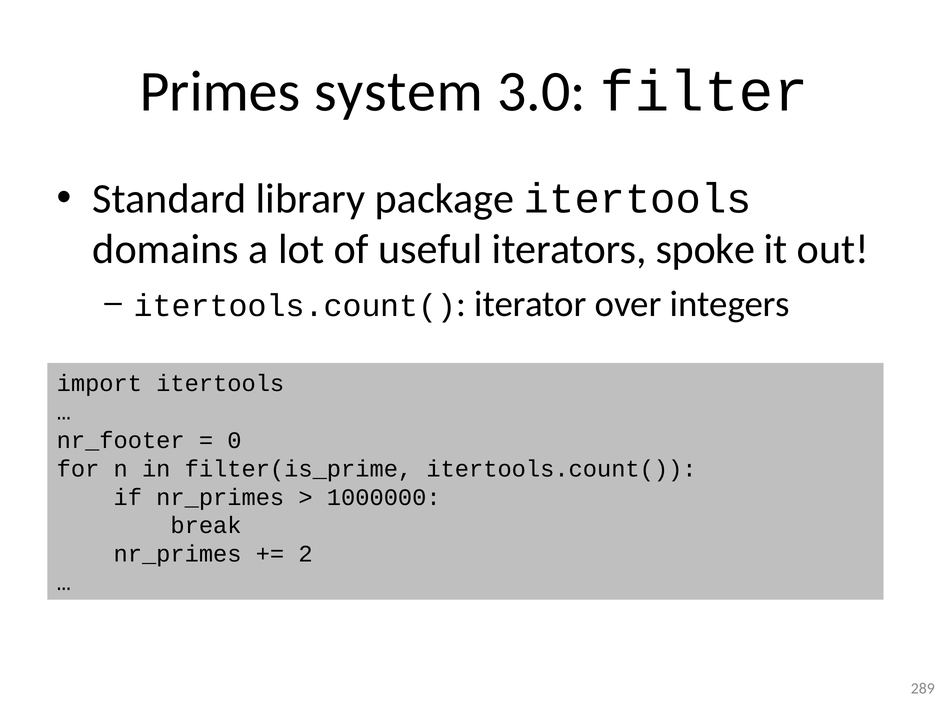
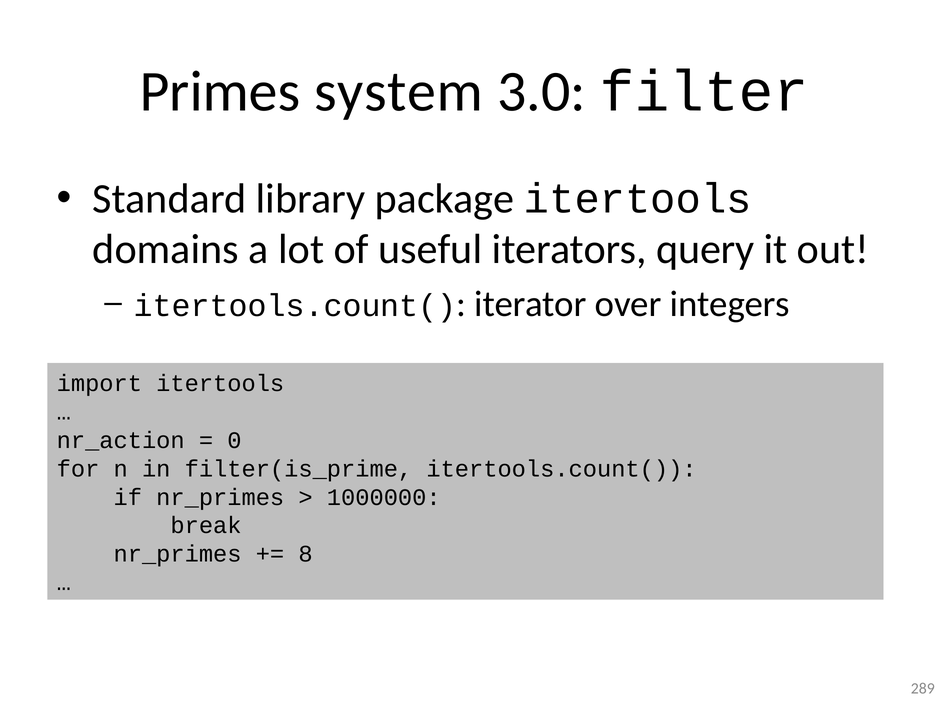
spoke: spoke -> query
nr_footer: nr_footer -> nr_action
2: 2 -> 8
